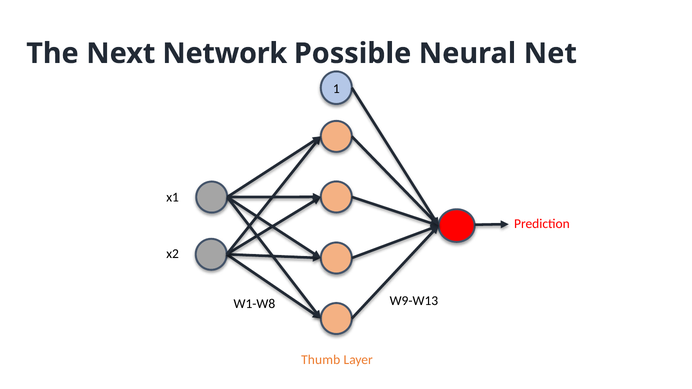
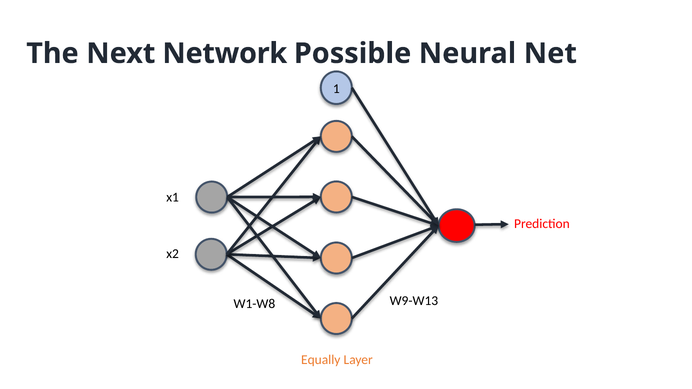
Thumb: Thumb -> Equally
